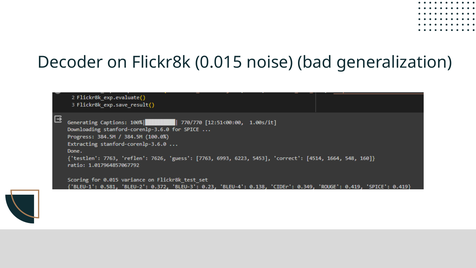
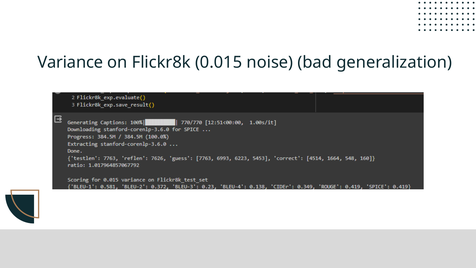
Decoder: Decoder -> Variance
